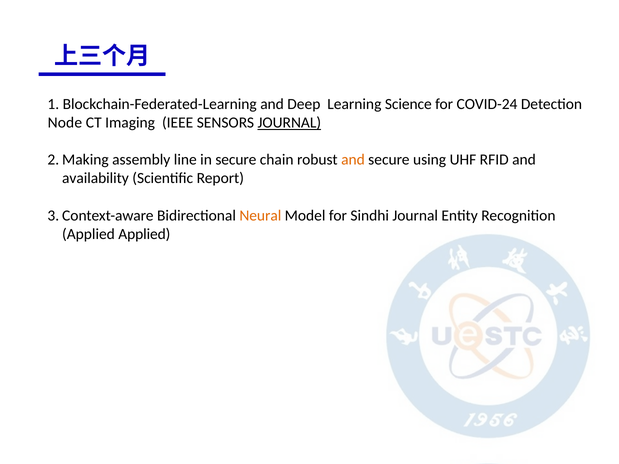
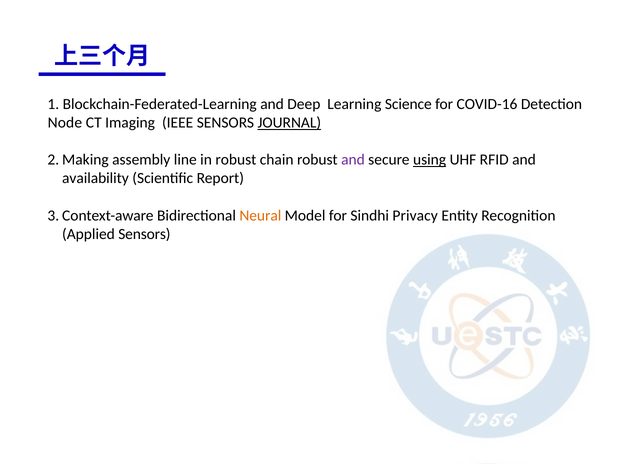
COVID-24: COVID-24 -> COVID-16
in secure: secure -> robust
and at (353, 160) colour: orange -> purple
using underline: none -> present
Sindhi Journal: Journal -> Privacy
Applied Applied: Applied -> Sensors
